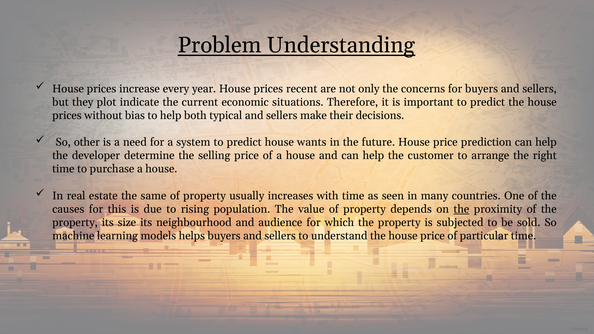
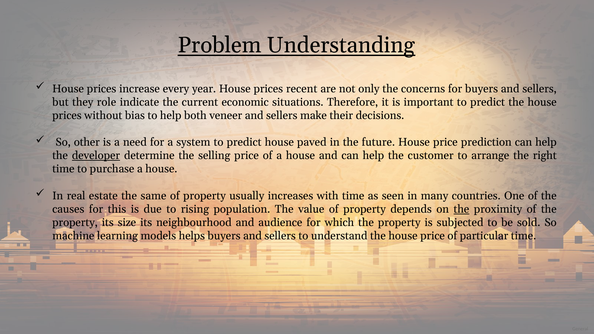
plot: plot -> role
typical: typical -> veneer
wants: wants -> paved
developer underline: none -> present
